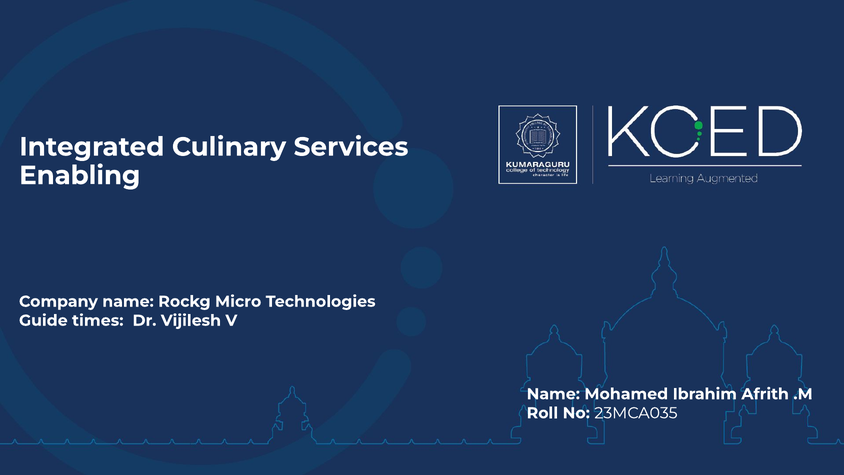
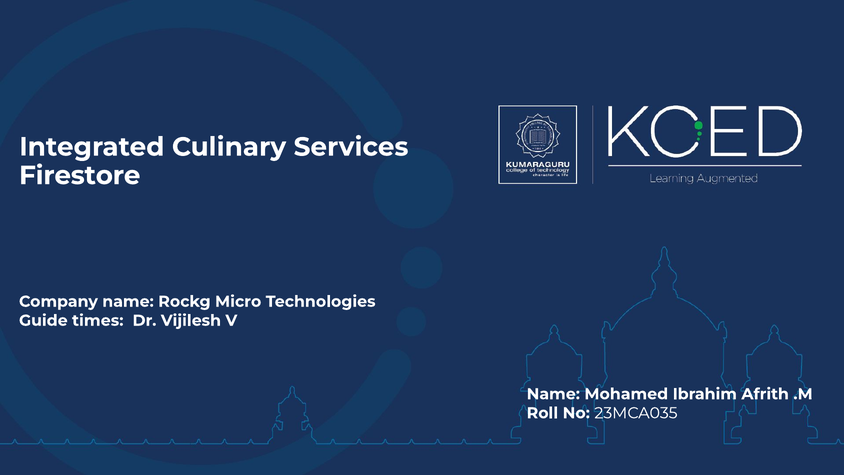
Enabling: Enabling -> Firestore
